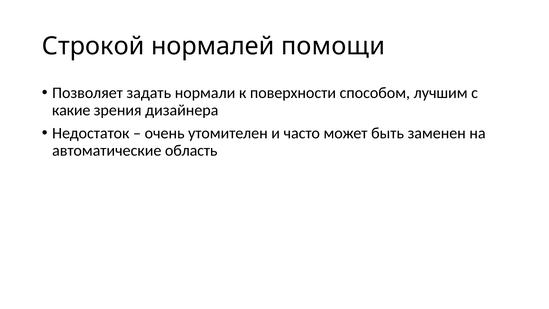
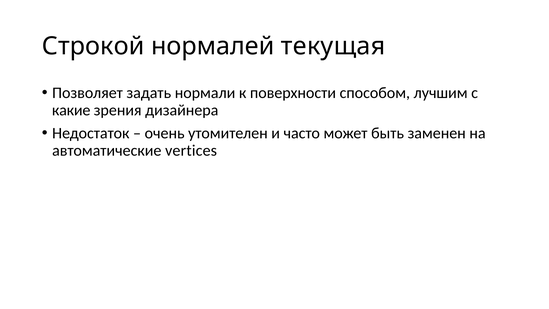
помощи: помощи -> текущая
область: область -> vertices
